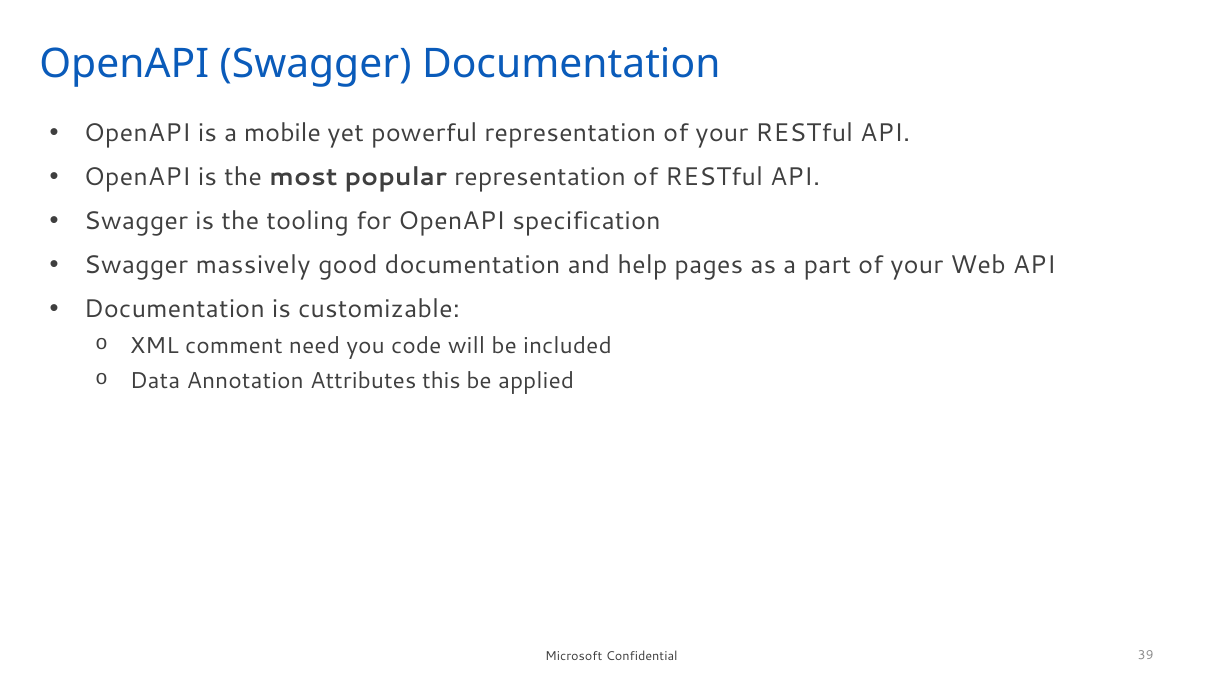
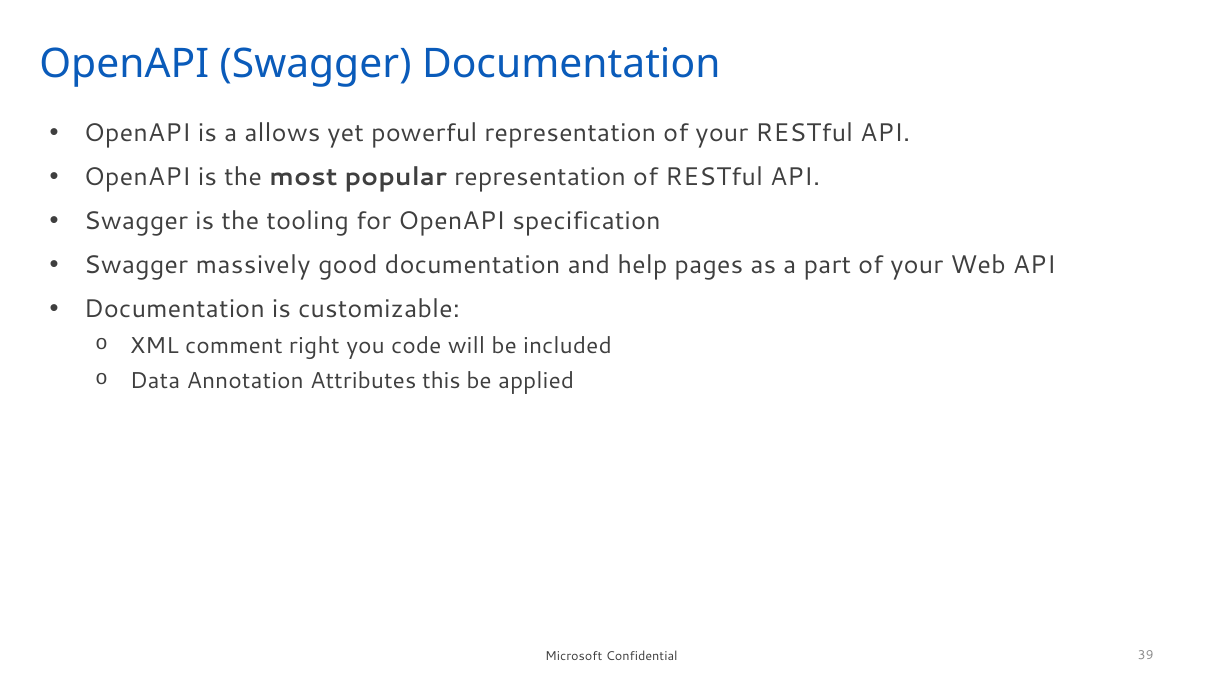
mobile: mobile -> allows
need: need -> right
